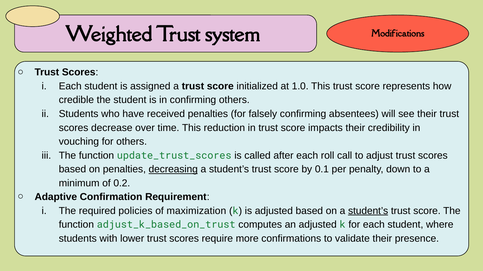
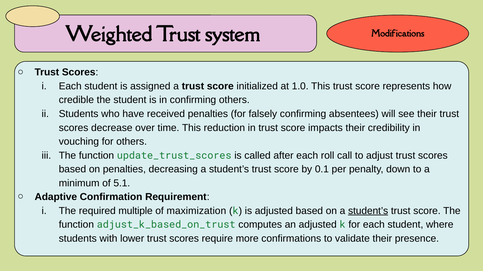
decreasing underline: present -> none
0.2: 0.2 -> 5.1
policies: policies -> multiple
